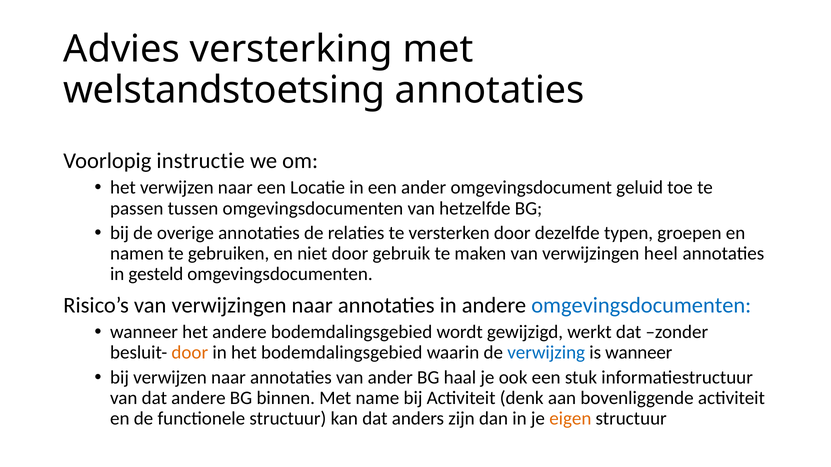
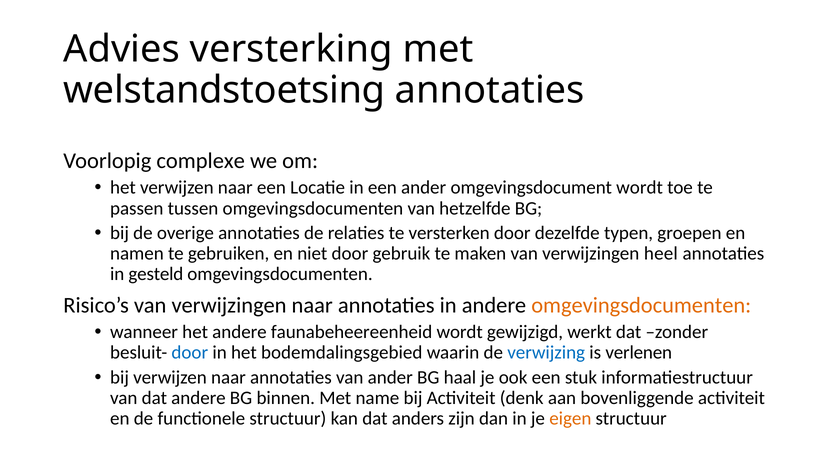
instructie: instructie -> complexe
omgevingsdocument geluid: geluid -> wordt
omgevingsdocumenten at (641, 305) colour: blue -> orange
andere bodemdalingsgebied: bodemdalingsgebied -> faunabeheereenheid
door at (190, 353) colour: orange -> blue
is wanneer: wanneer -> verlenen
